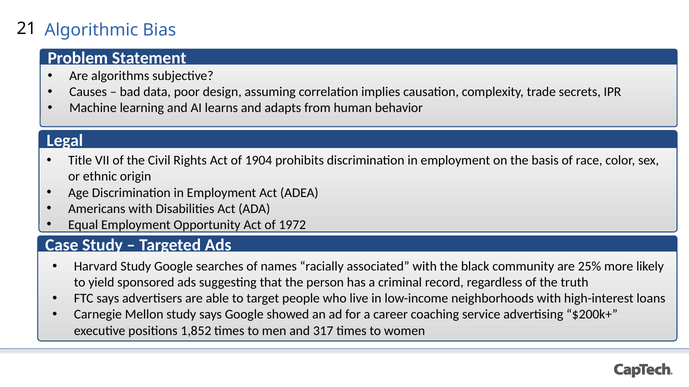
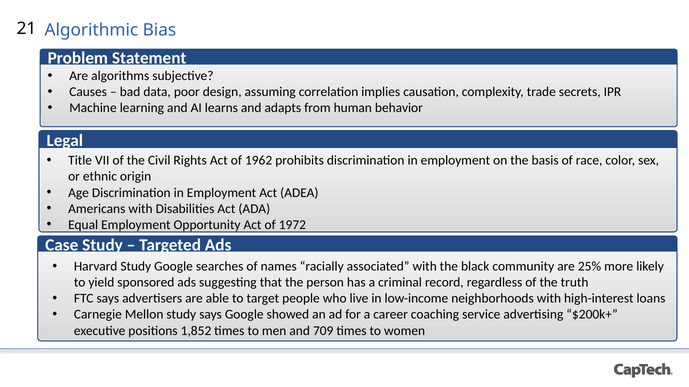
1904: 1904 -> 1962
317: 317 -> 709
